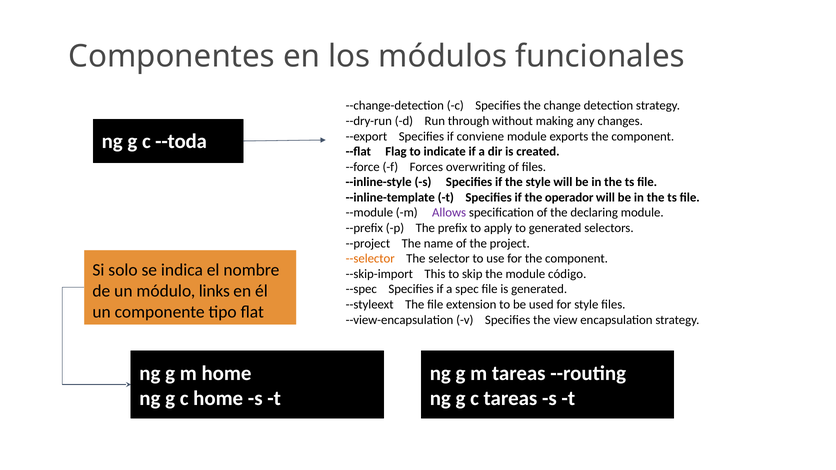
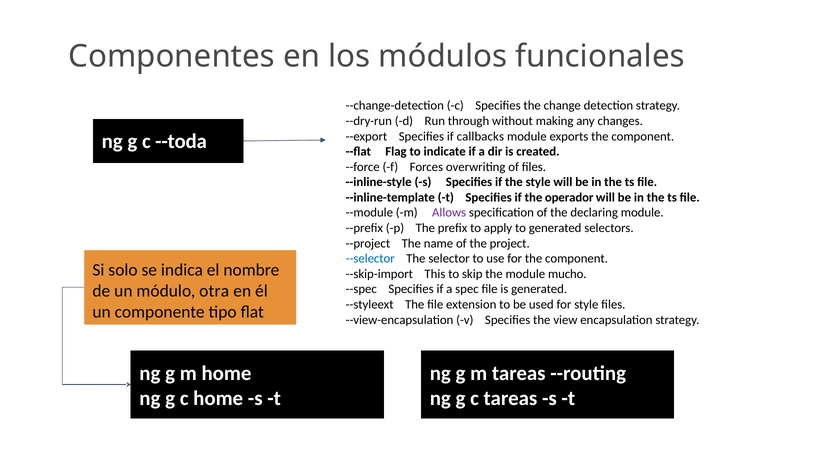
conviene: conviene -> callbacks
--selector colour: orange -> blue
código: código -> mucho
links: links -> otra
